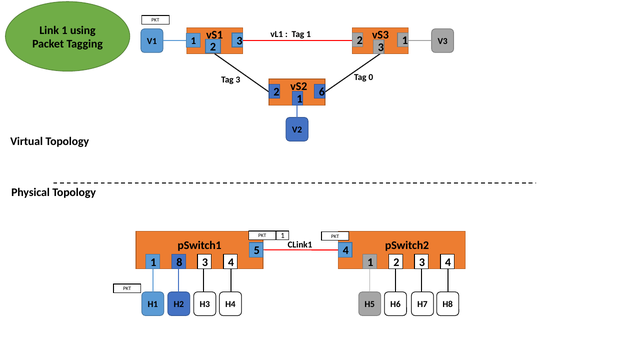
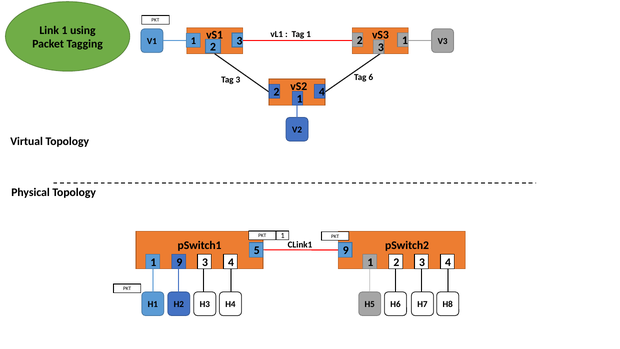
0: 0 -> 6
2 6: 6 -> 4
5 4: 4 -> 9
1 8: 8 -> 9
